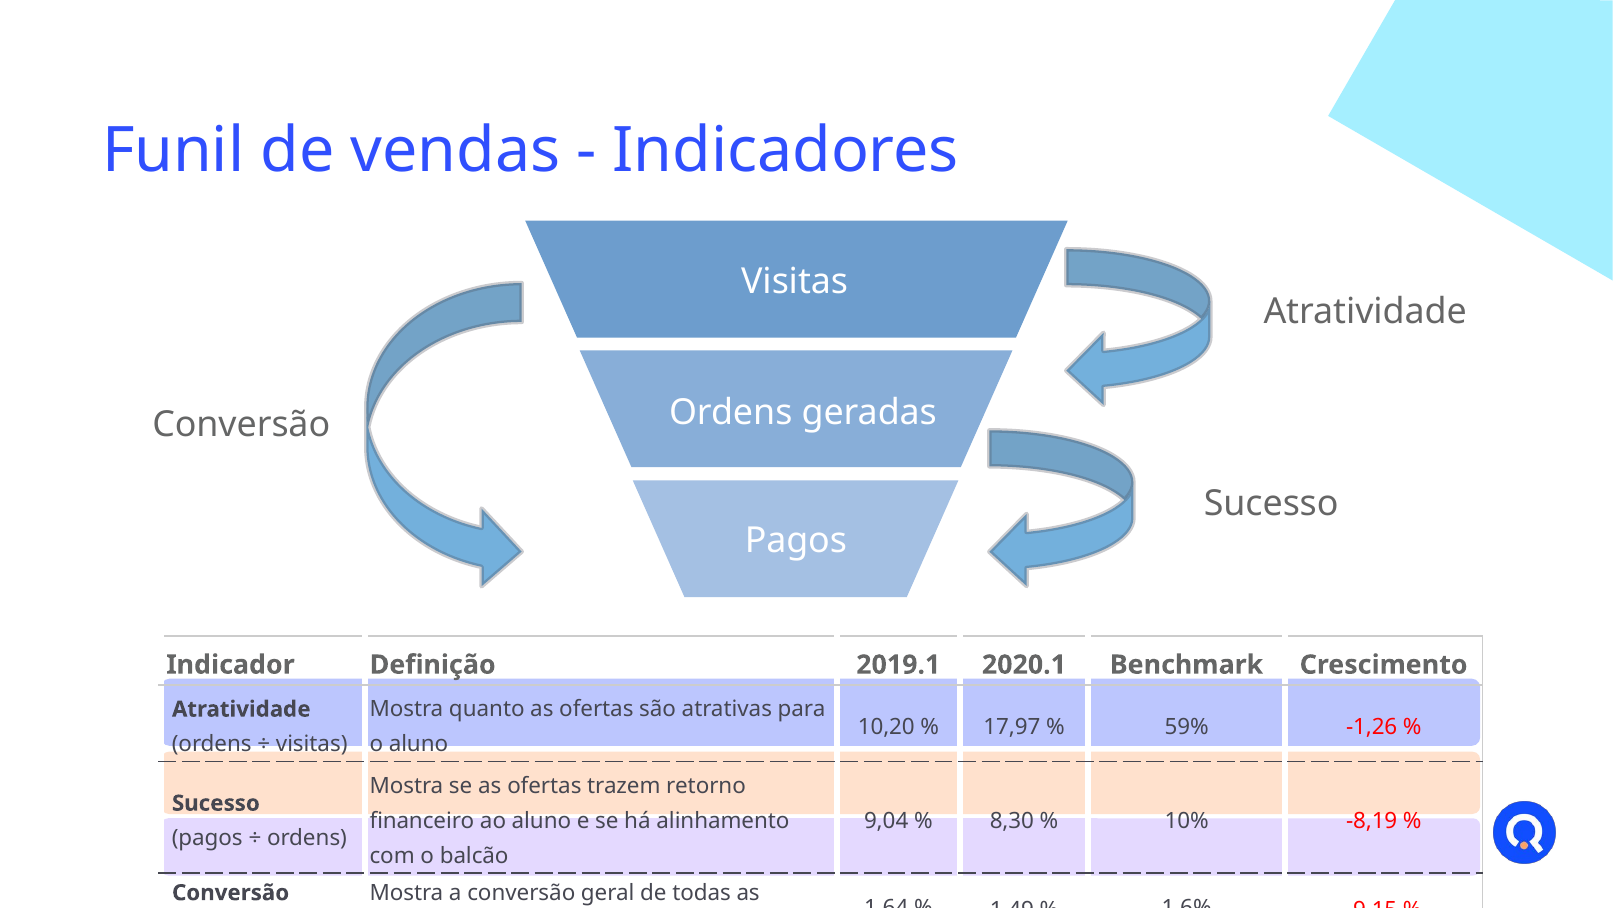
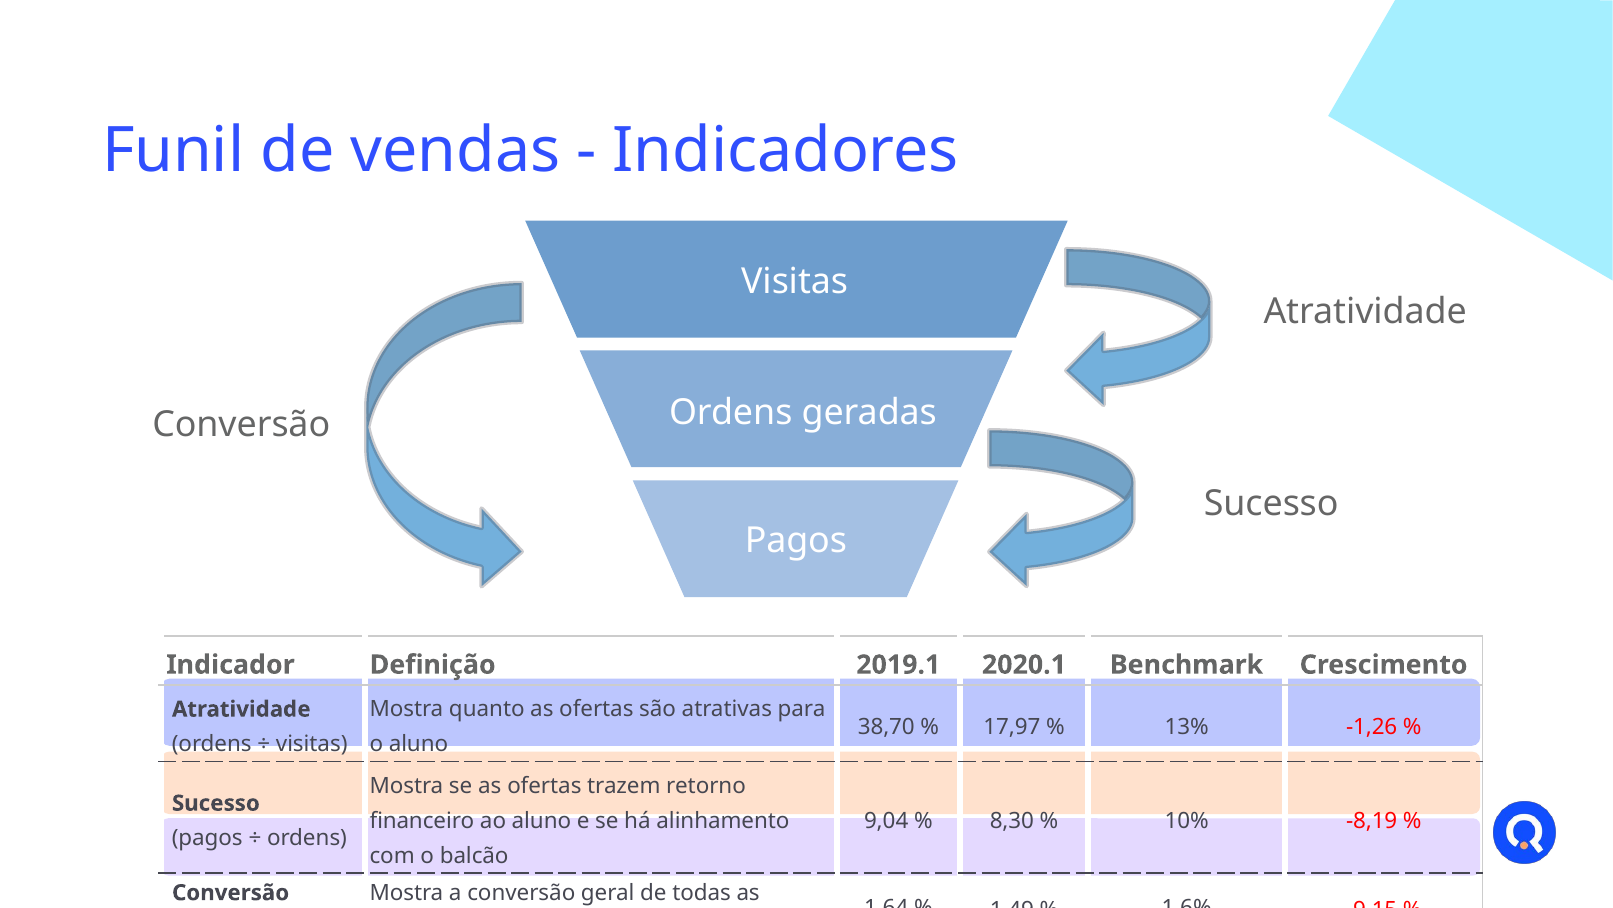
10,20: 10,20 -> 38,70
59%: 59% -> 13%
